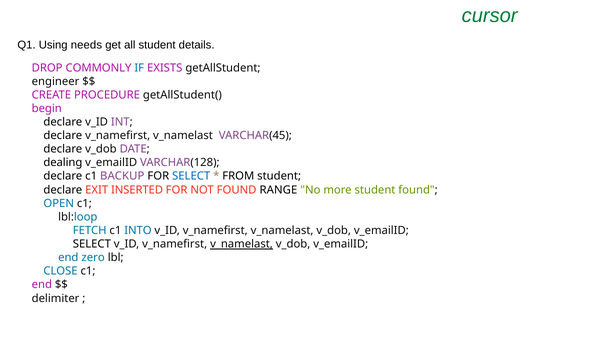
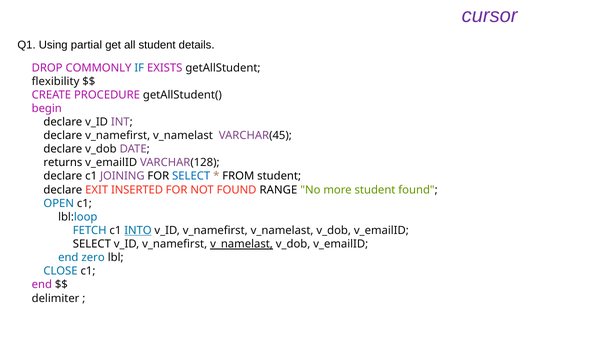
cursor colour: green -> purple
needs: needs -> partial
engineer: engineer -> flexibility
dealing: dealing -> returns
BACKUP: BACKUP -> JOINING
INTO underline: none -> present
